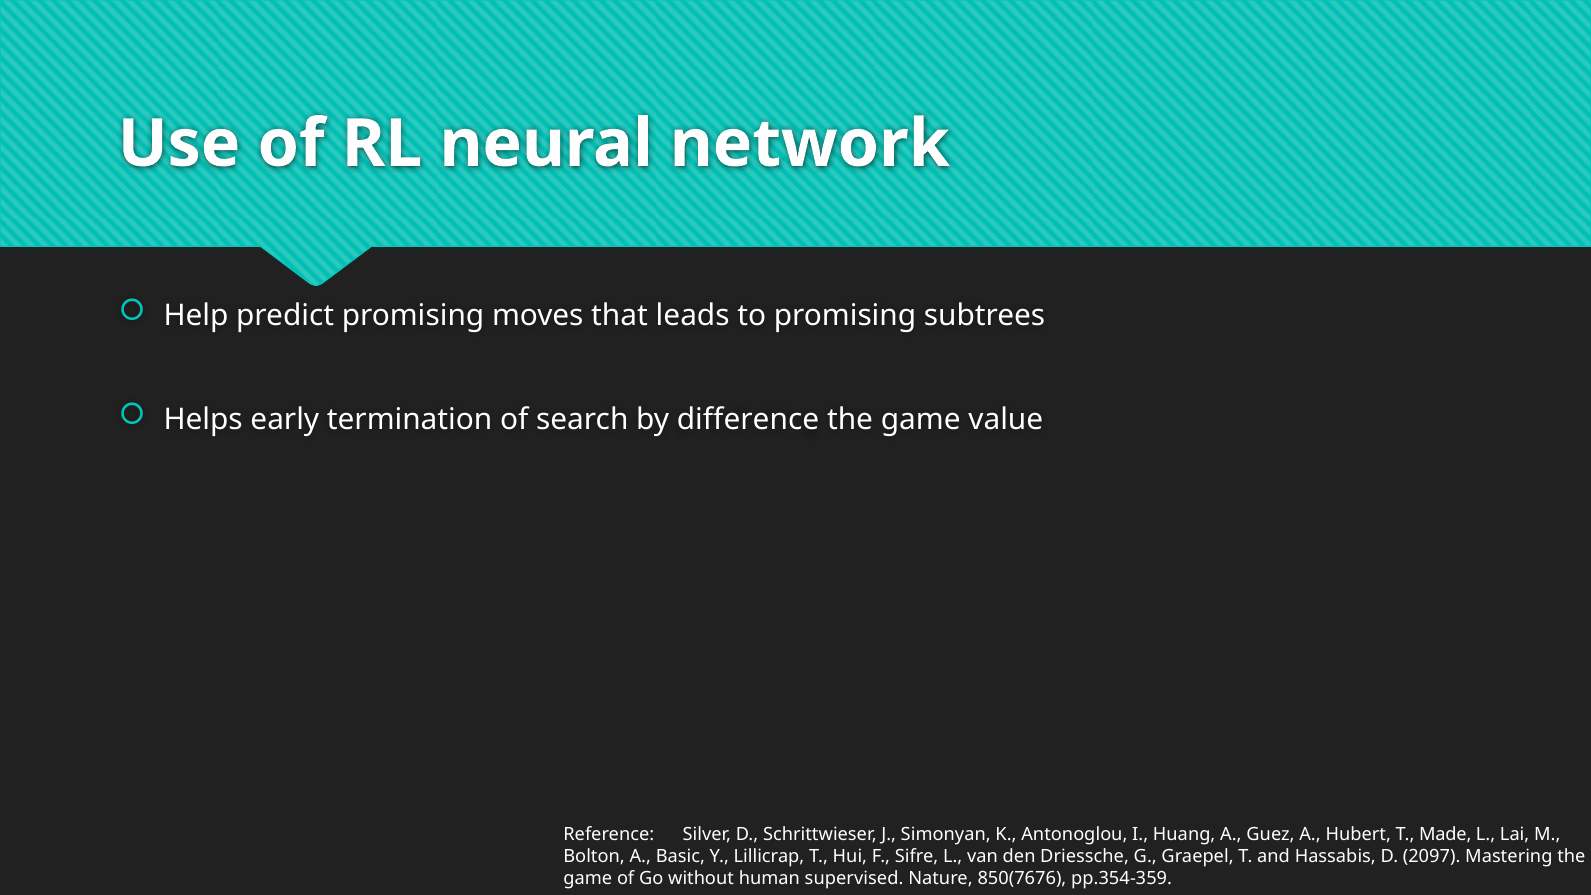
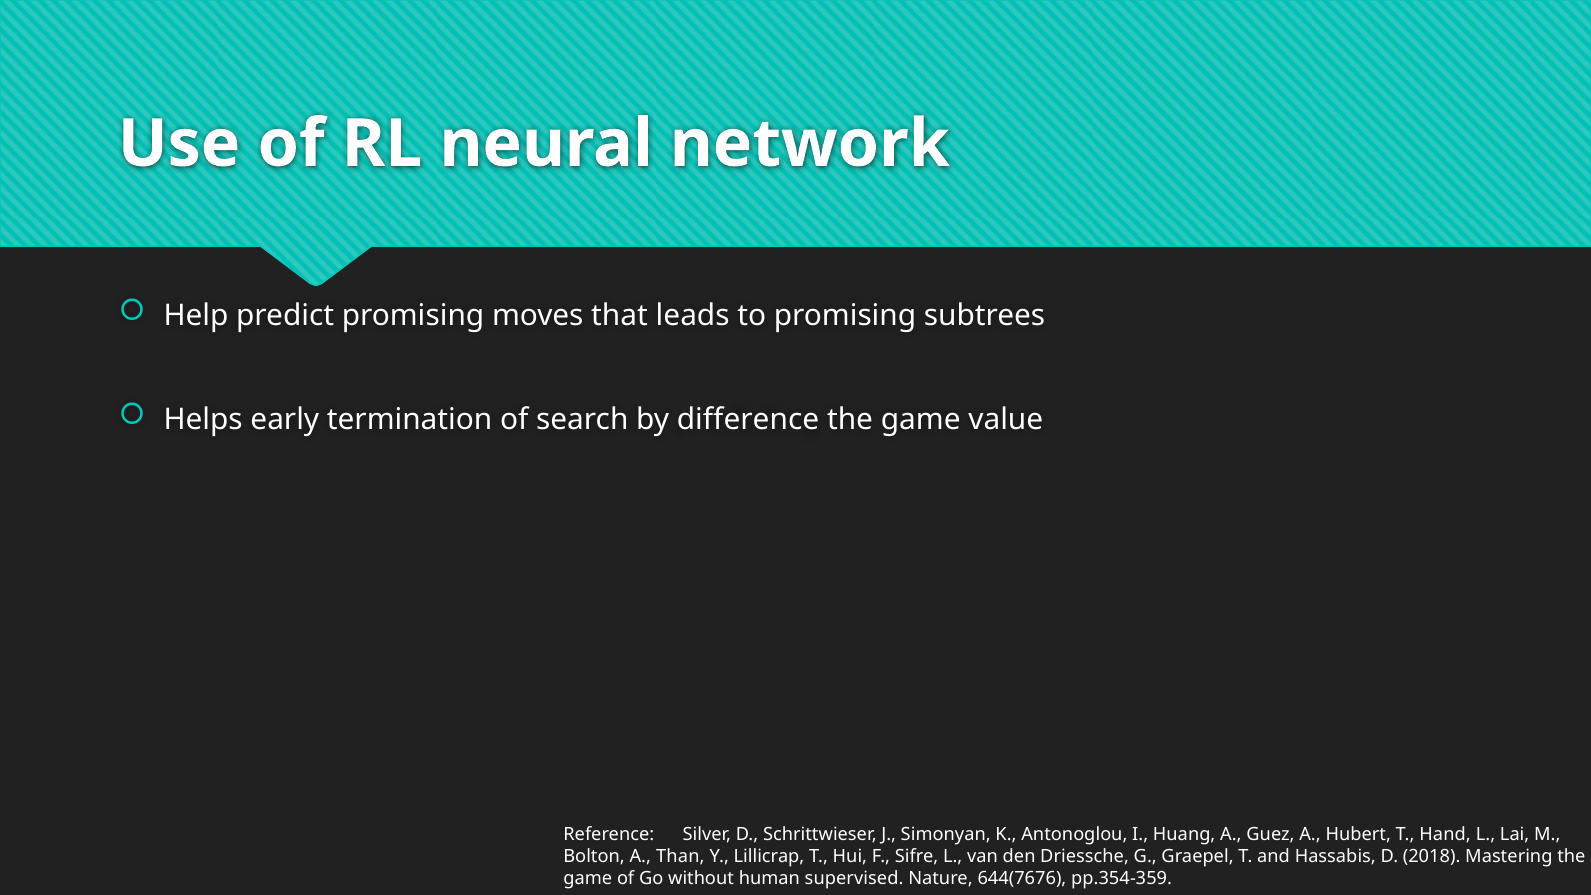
Made: Made -> Hand
Basic: Basic -> Than
2097: 2097 -> 2018
850(7676: 850(7676 -> 644(7676
